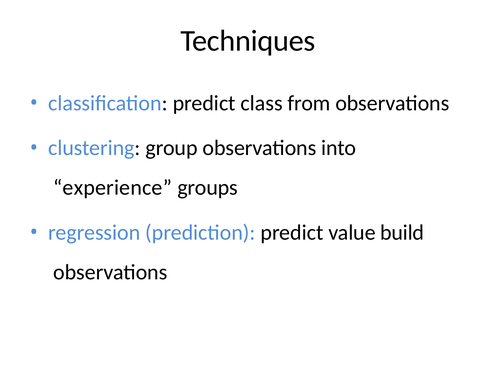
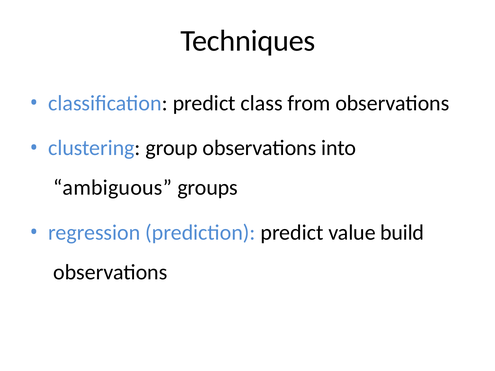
experience: experience -> ambiguous
